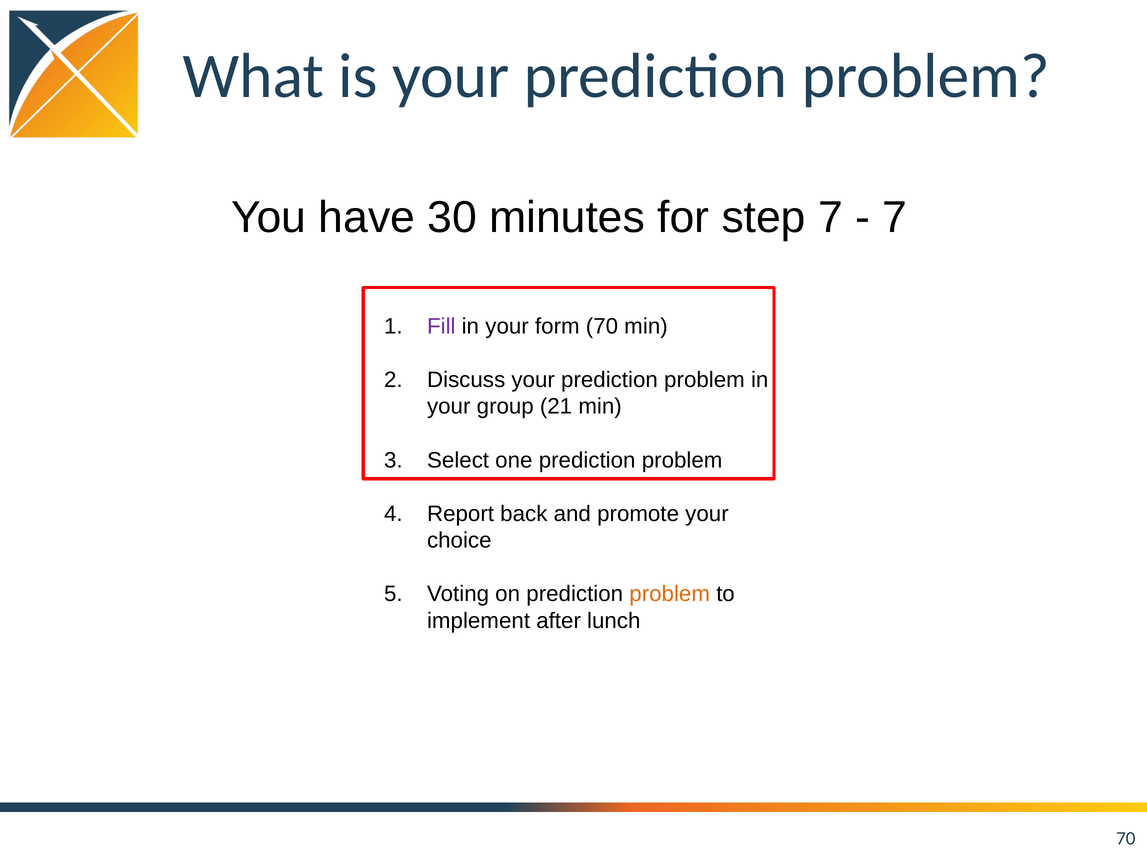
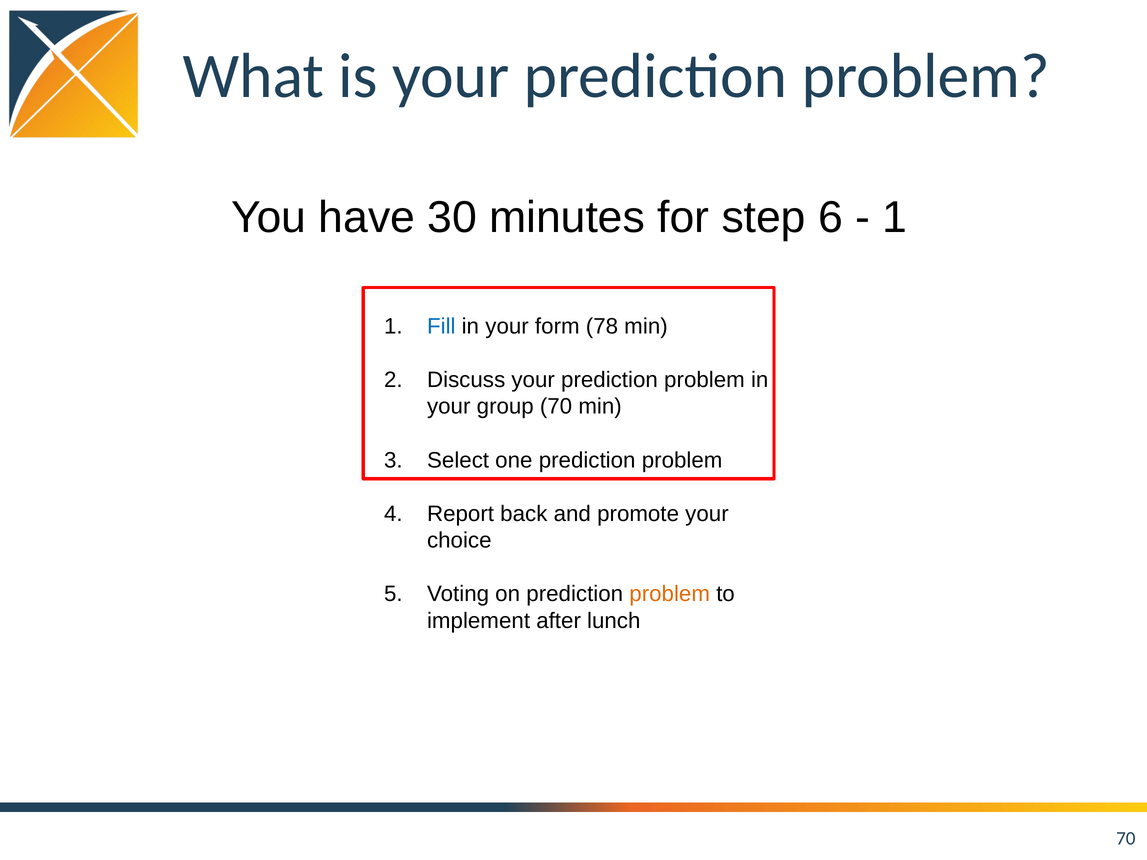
step 7: 7 -> 6
7 at (895, 218): 7 -> 1
Fill colour: purple -> blue
form 70: 70 -> 78
group 21: 21 -> 70
